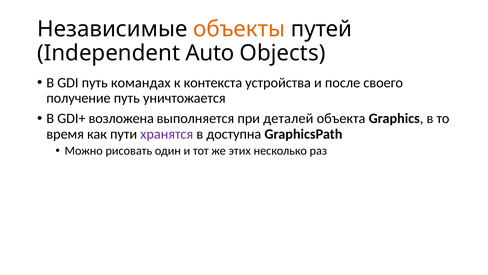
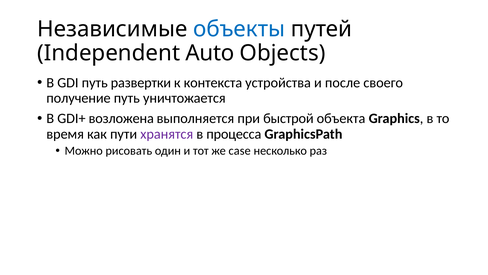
объекты colour: orange -> blue
командах: командах -> развертки
деталей: деталей -> быстрой
доступна: доступна -> процесса
этих: этих -> case
